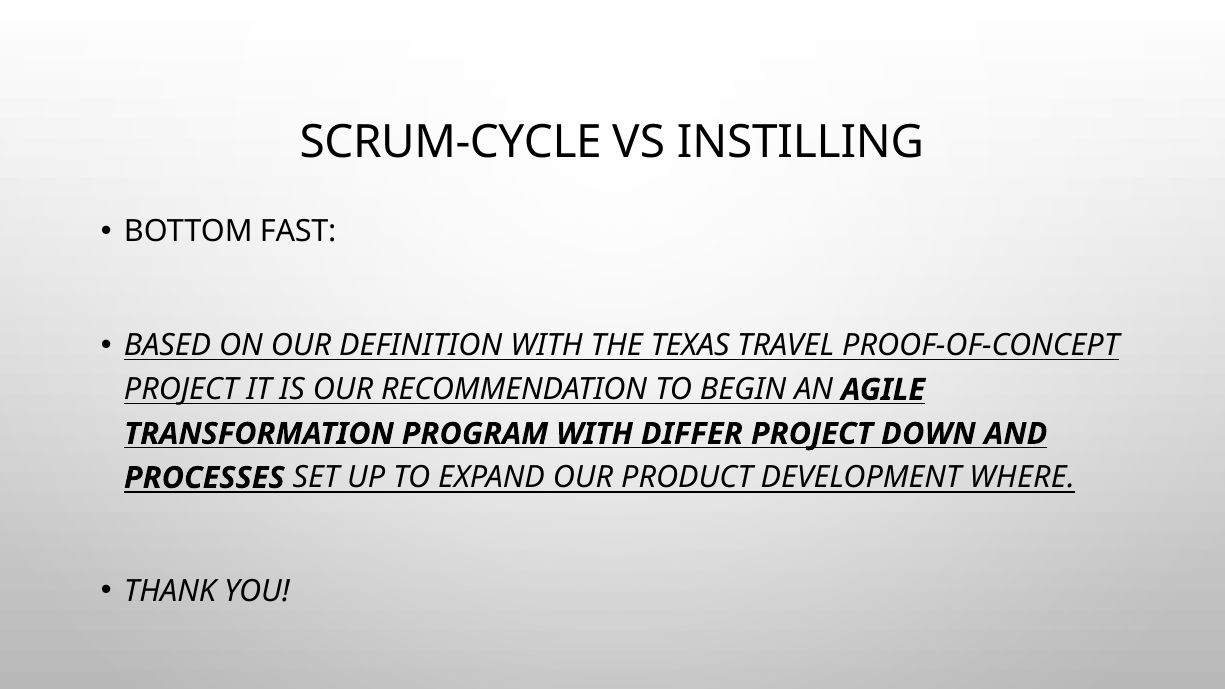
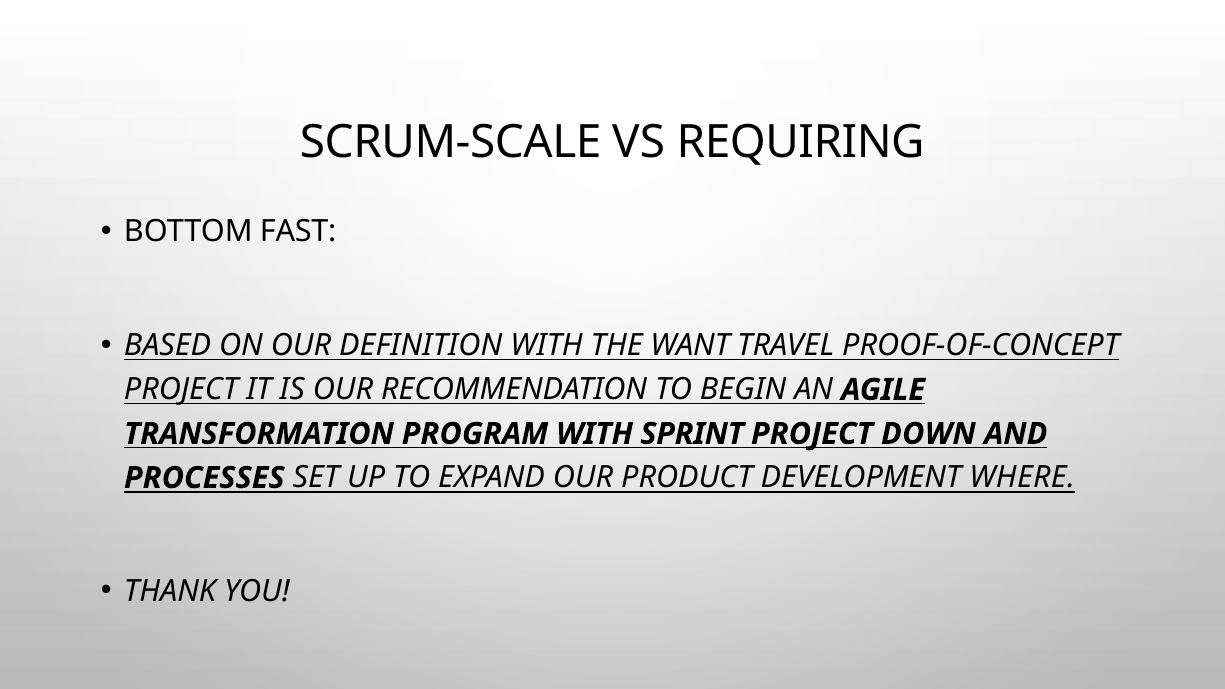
SCRUM-CYCLE: SCRUM-CYCLE -> SCRUM-SCALE
INSTILLING: INSTILLING -> REQUIRING
TEXAS: TEXAS -> WANT
DIFFER: DIFFER -> SPRINT
